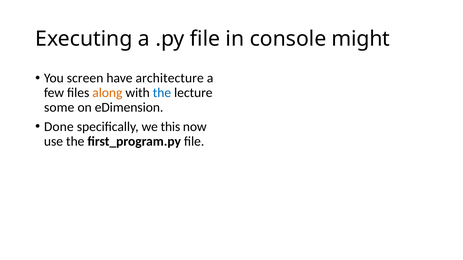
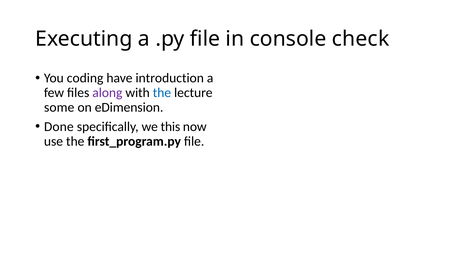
might: might -> check
screen: screen -> coding
architecture: architecture -> introduction
along colour: orange -> purple
